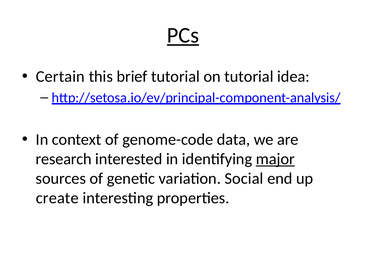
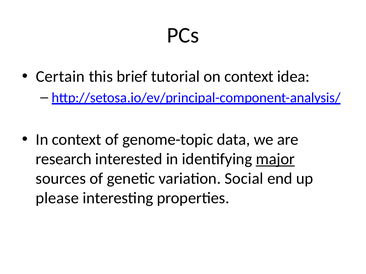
PCs underline: present -> none
on tutorial: tutorial -> context
genome-code: genome-code -> genome-topic
create: create -> please
